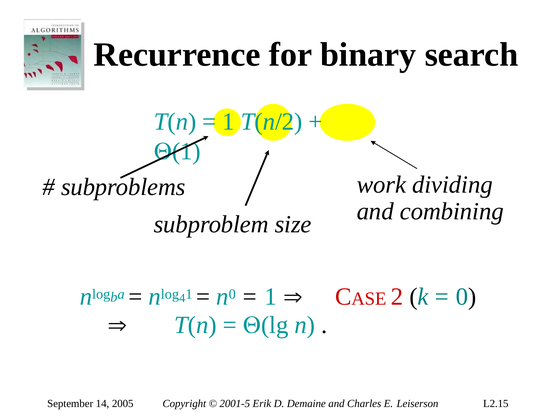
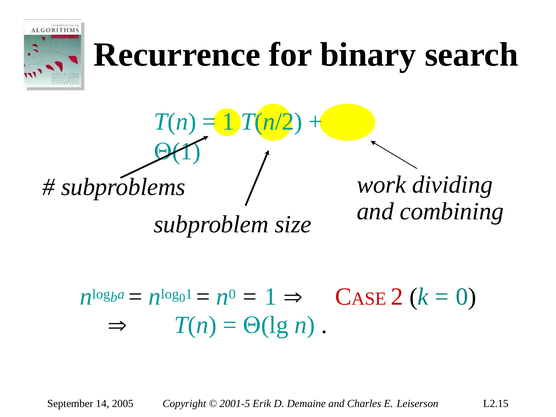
4 at (182, 298): 4 -> 0
